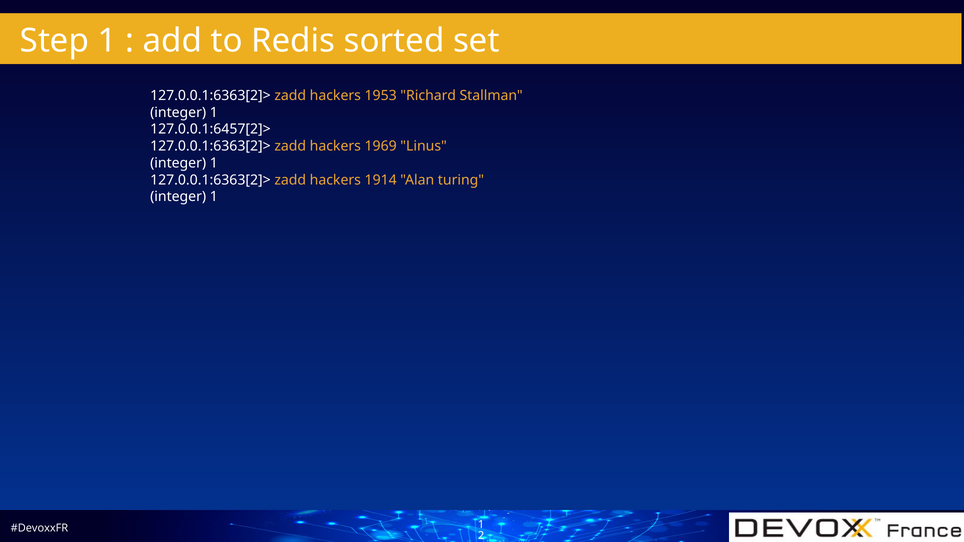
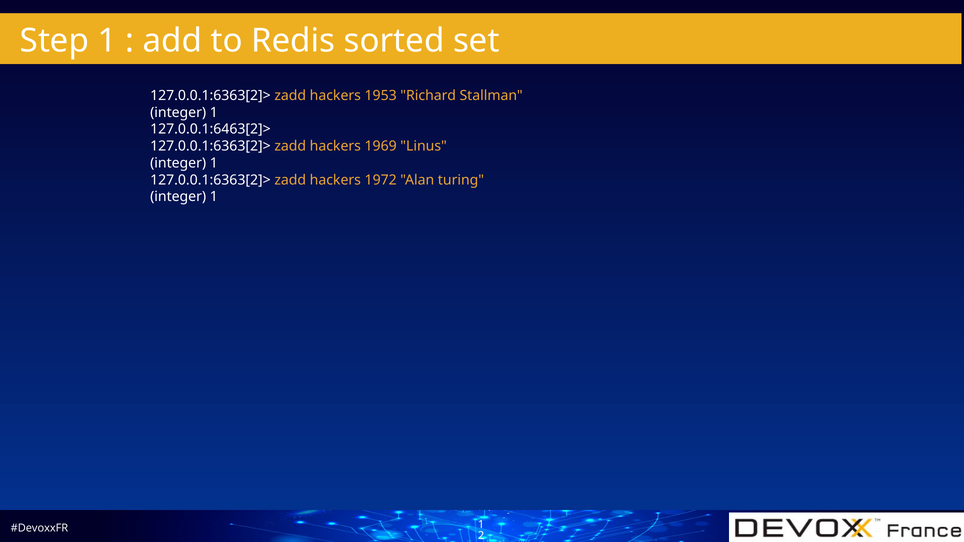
127.0.0.1:6457[2]>: 127.0.0.1:6457[2]> -> 127.0.0.1:6463[2]>
1914: 1914 -> 1972
